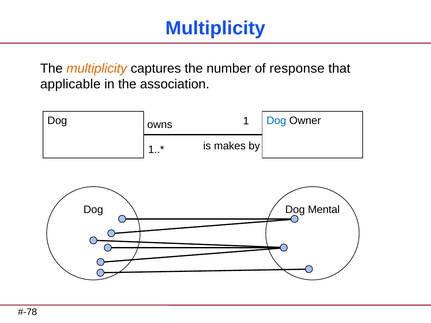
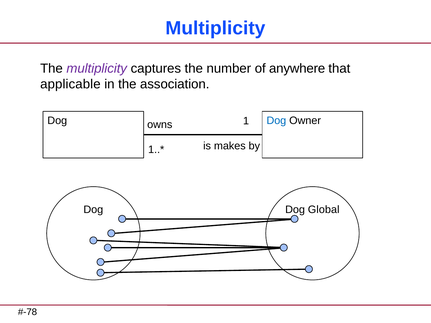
multiplicity at (97, 68) colour: orange -> purple
response: response -> anywhere
Mental: Mental -> Global
